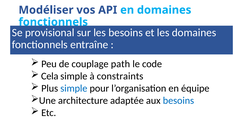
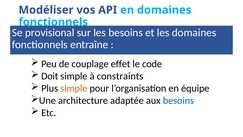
path: path -> effet
Cela: Cela -> Doit
simple at (74, 88) colour: blue -> orange
